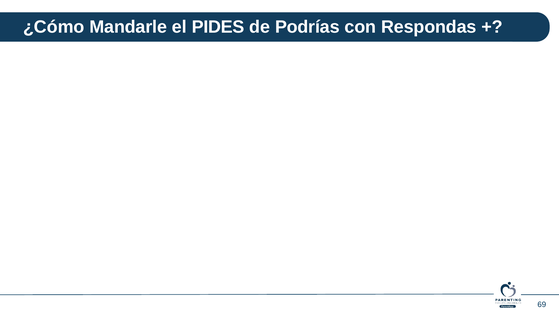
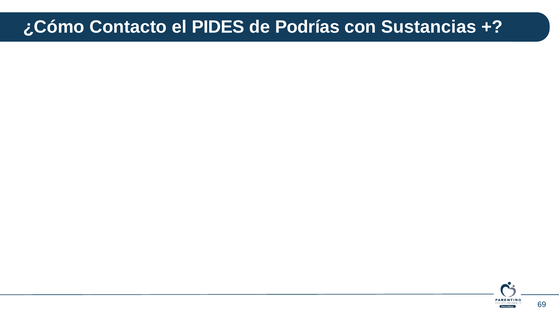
Mandarle: Mandarle -> Contacto
Respondas: Respondas -> Sustancias
